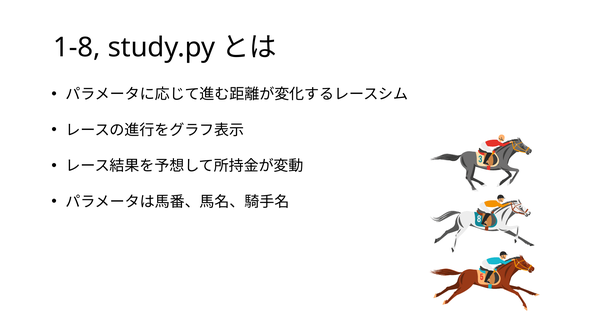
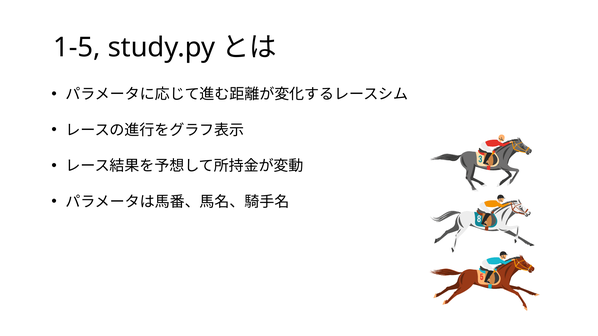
1-8: 1-8 -> 1-5
